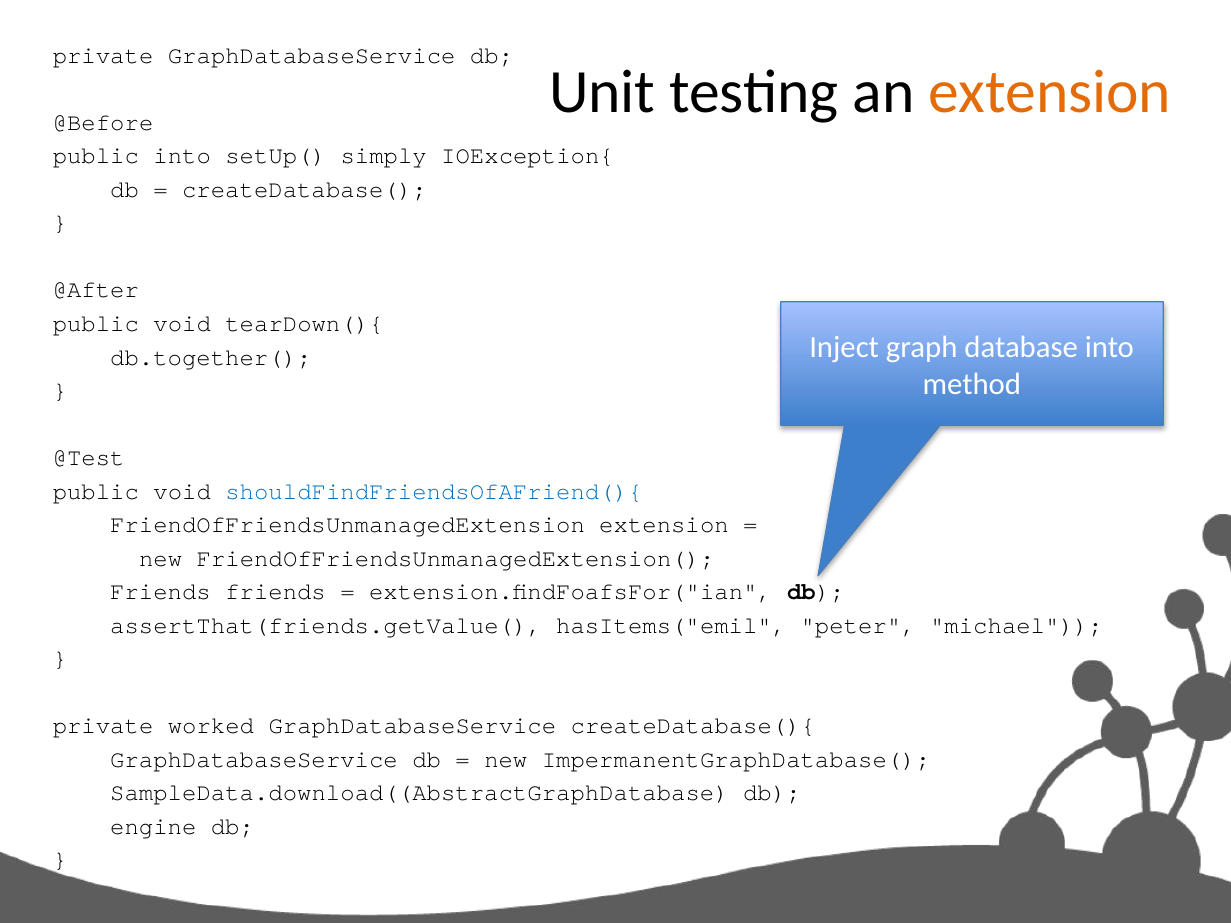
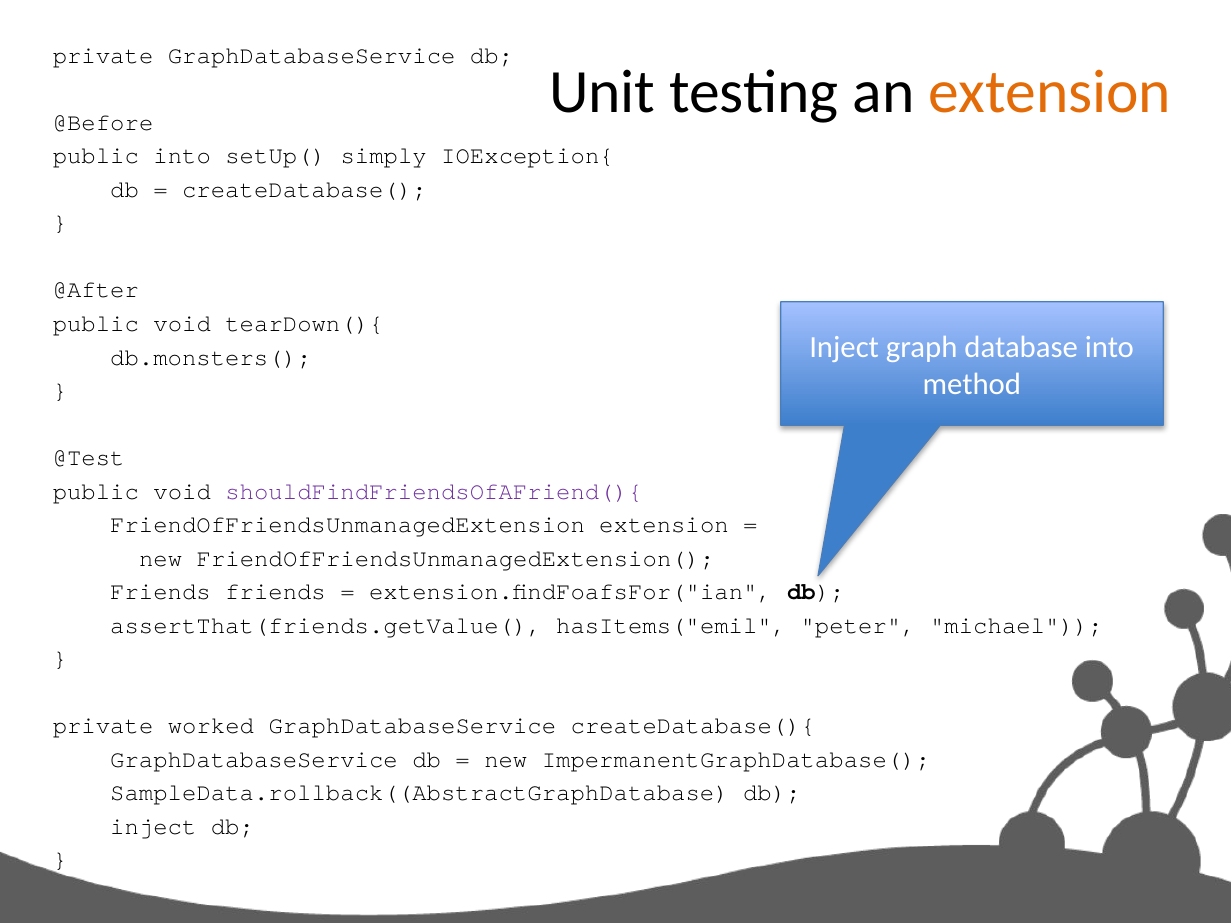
db.together(: db.together( -> db.monsters(
shouldFindFriendsOfAFriend(){ colour: blue -> purple
SampleData.download((AbstractGraphDatabase: SampleData.download((AbstractGraphDatabase -> SampleData.rollback((AbstractGraphDatabase
engine at (153, 827): engine -> inject
